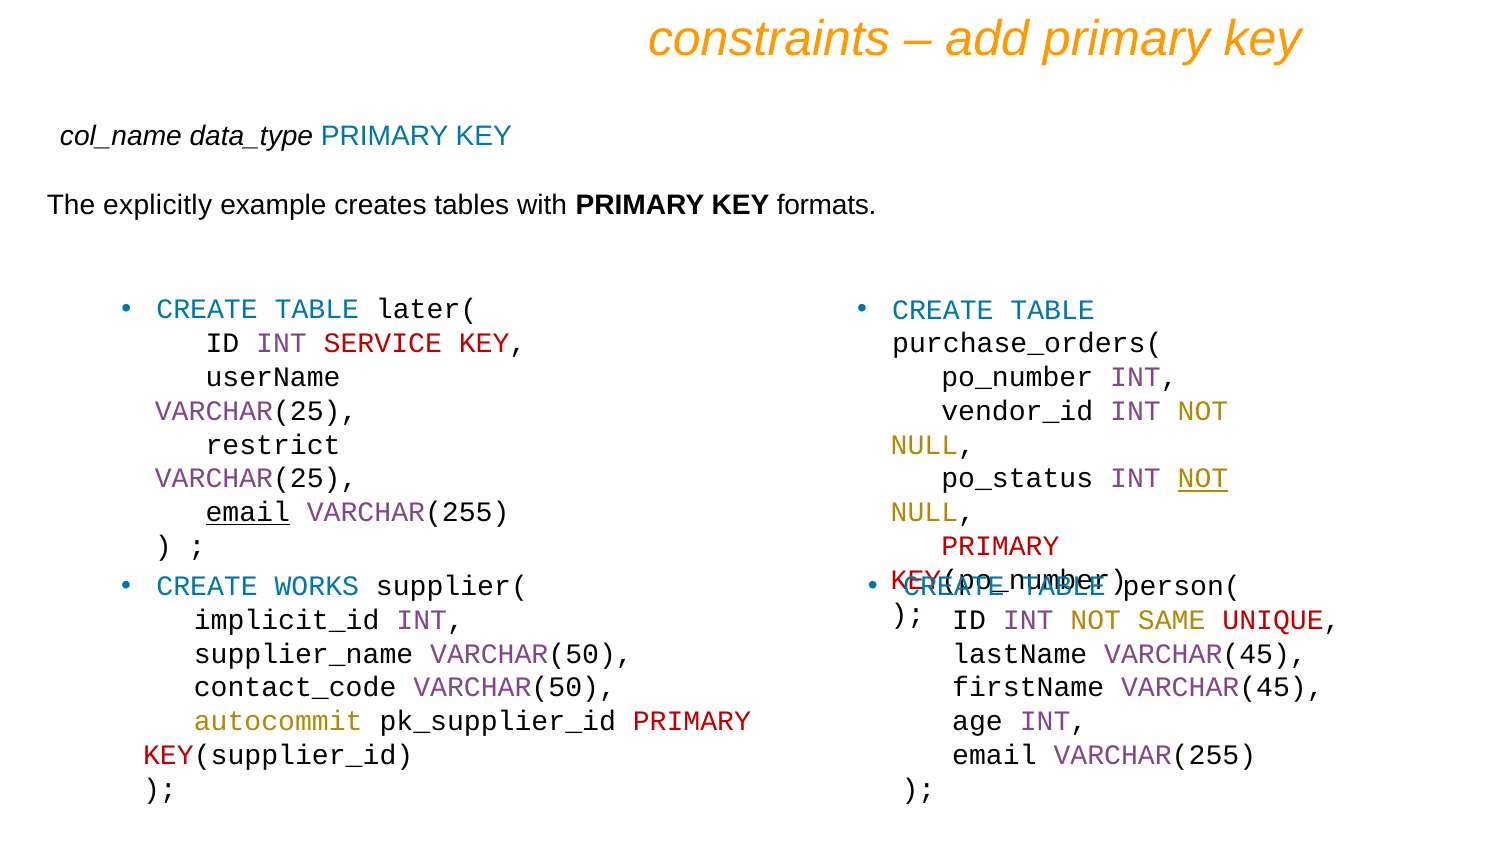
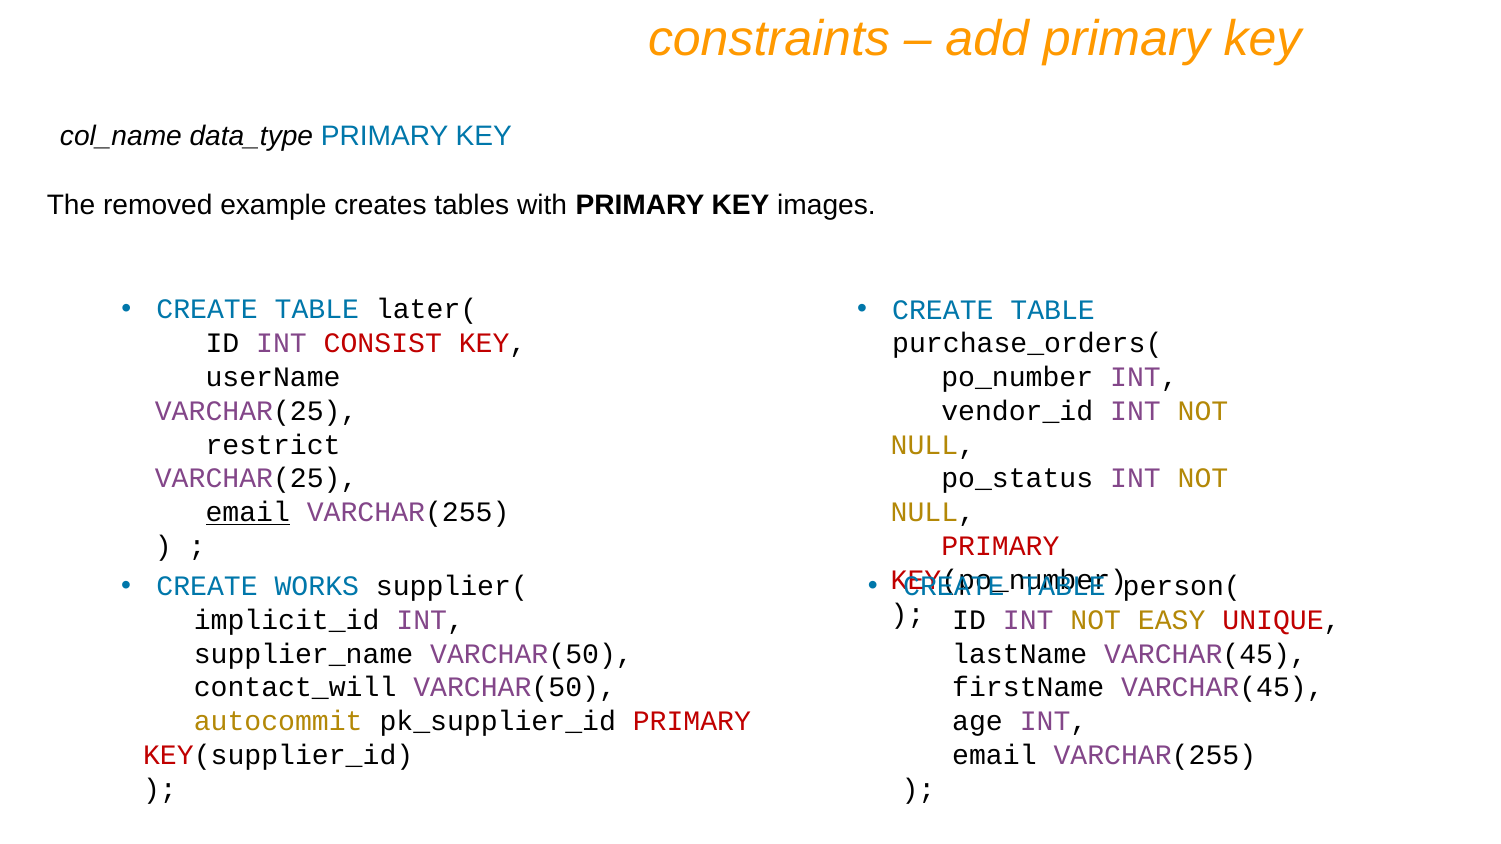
explicitly: explicitly -> removed
formats: formats -> images
SERVICE: SERVICE -> CONSIST
NOT at (1203, 479) underline: present -> none
SAME: SAME -> EASY
contact_code: contact_code -> contact_will
